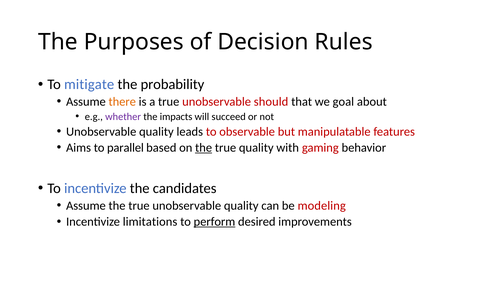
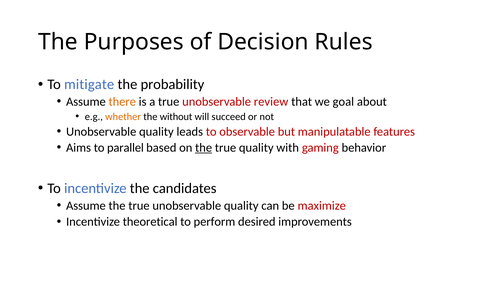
should: should -> review
whether colour: purple -> orange
impacts: impacts -> without
modeling: modeling -> maximize
limitations: limitations -> theoretical
perform underline: present -> none
